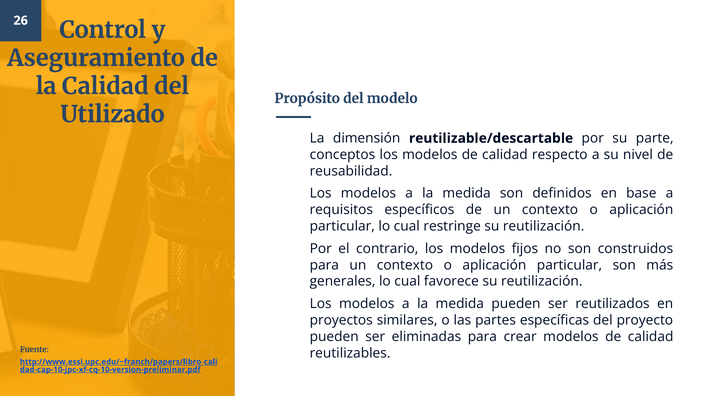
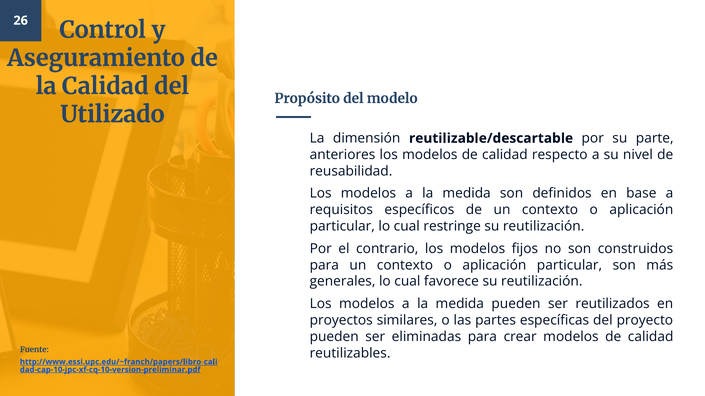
conceptos: conceptos -> anteriores
